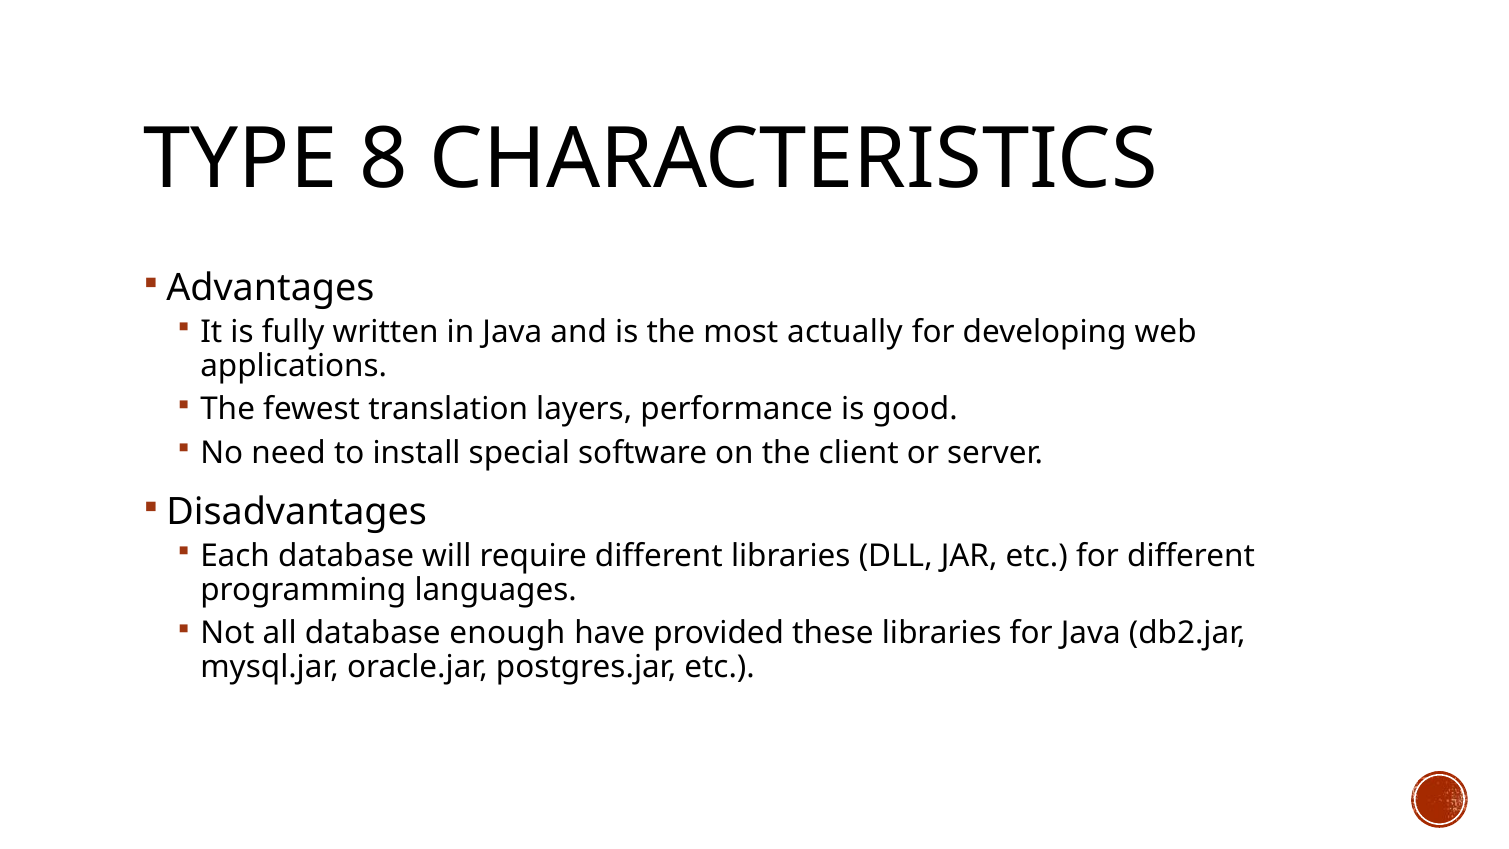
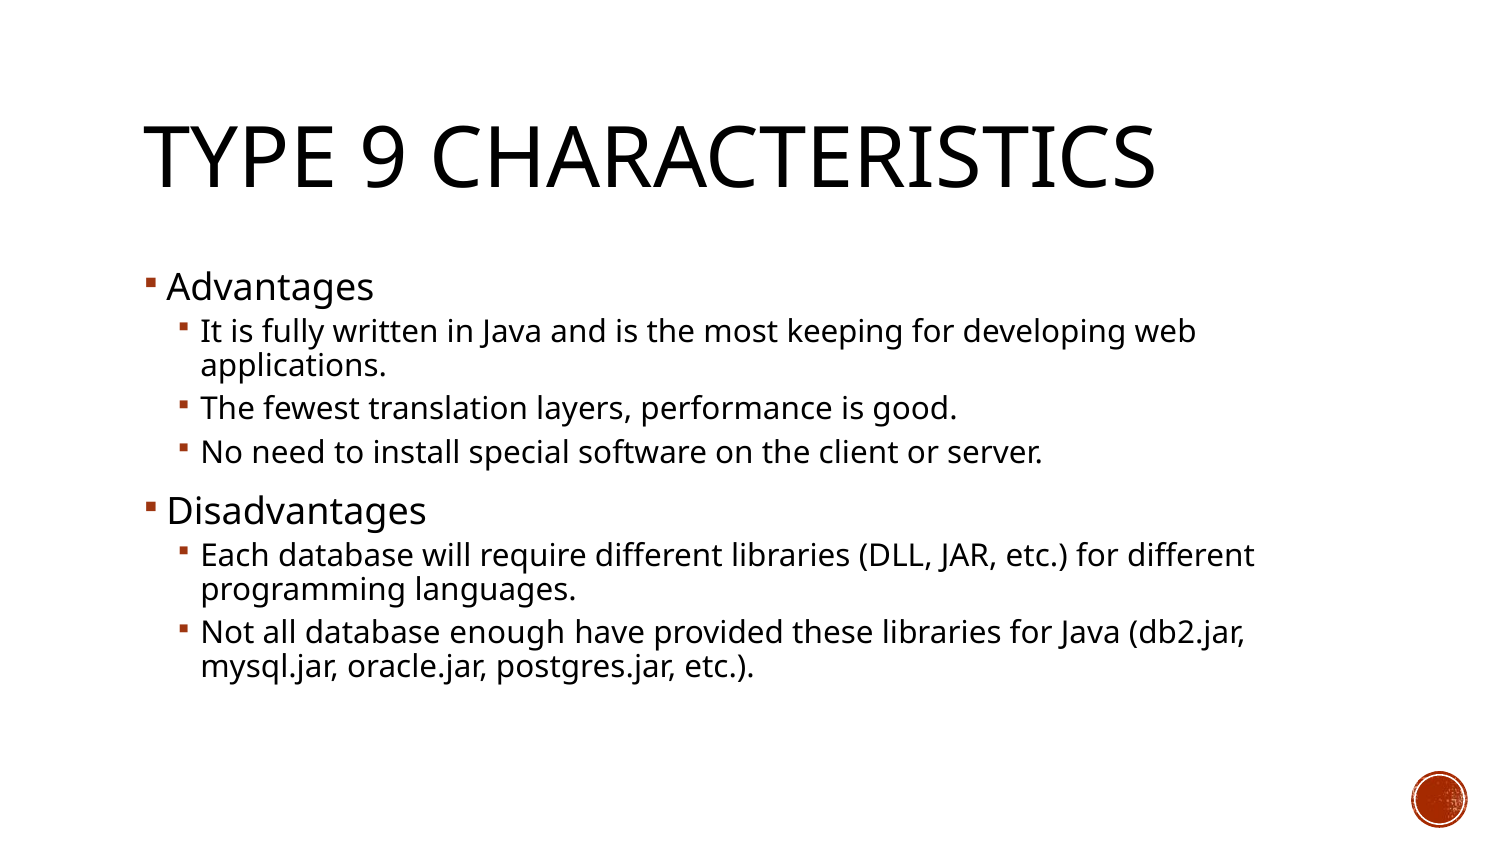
8: 8 -> 9
actually: actually -> keeping
